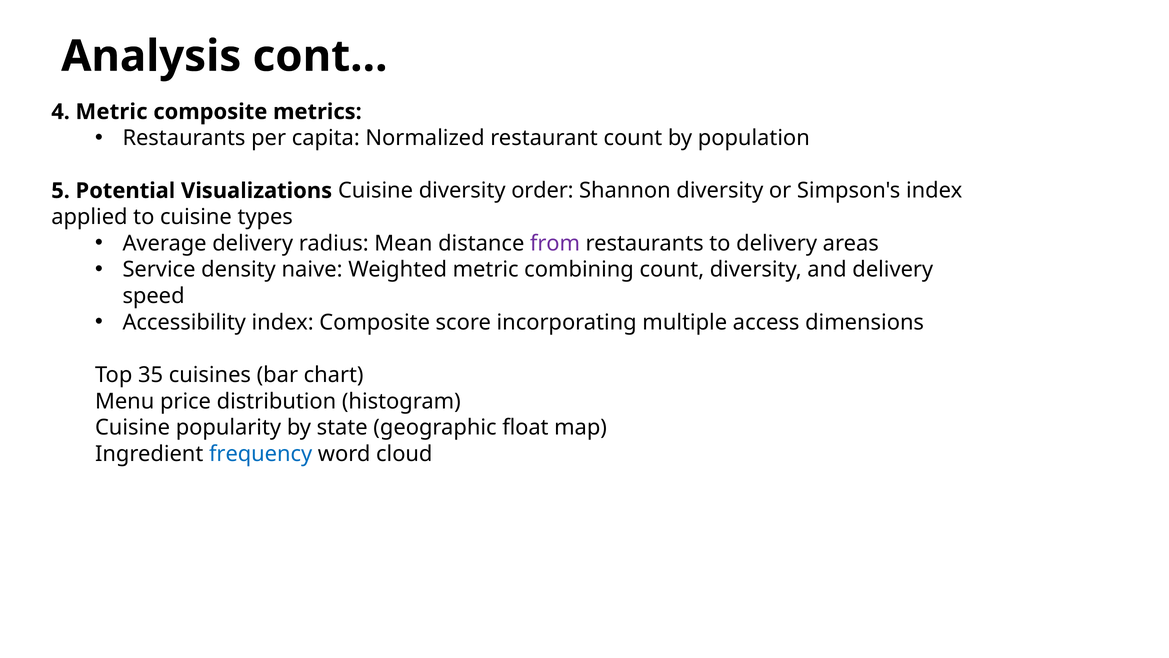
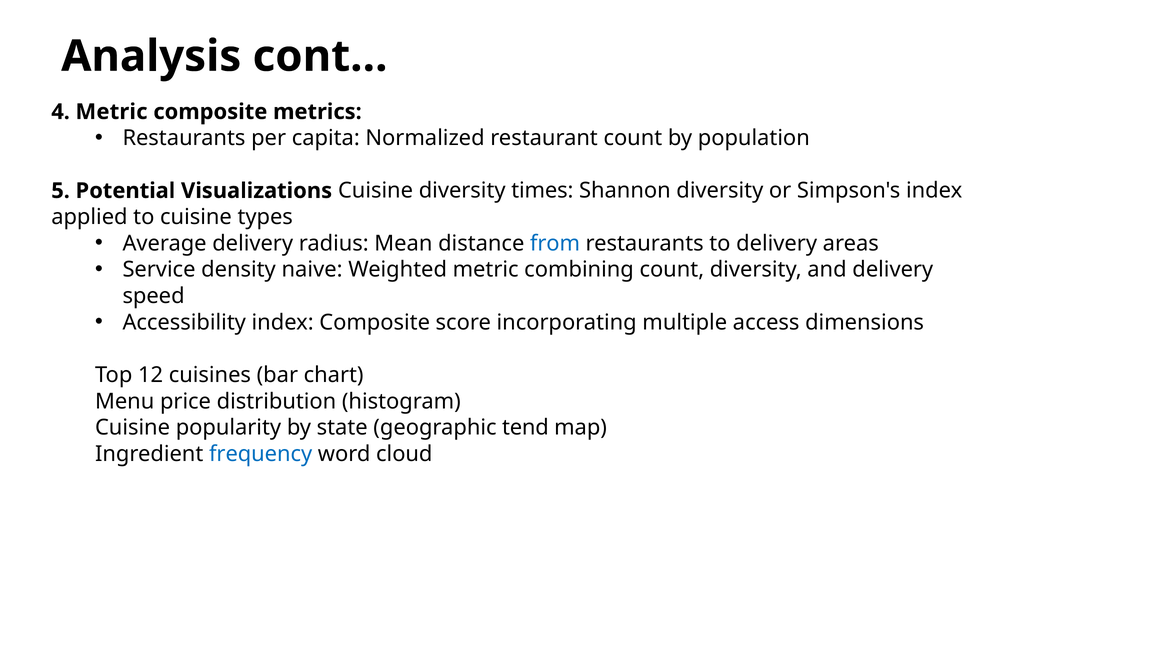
order: order -> times
from colour: purple -> blue
35: 35 -> 12
float: float -> tend
